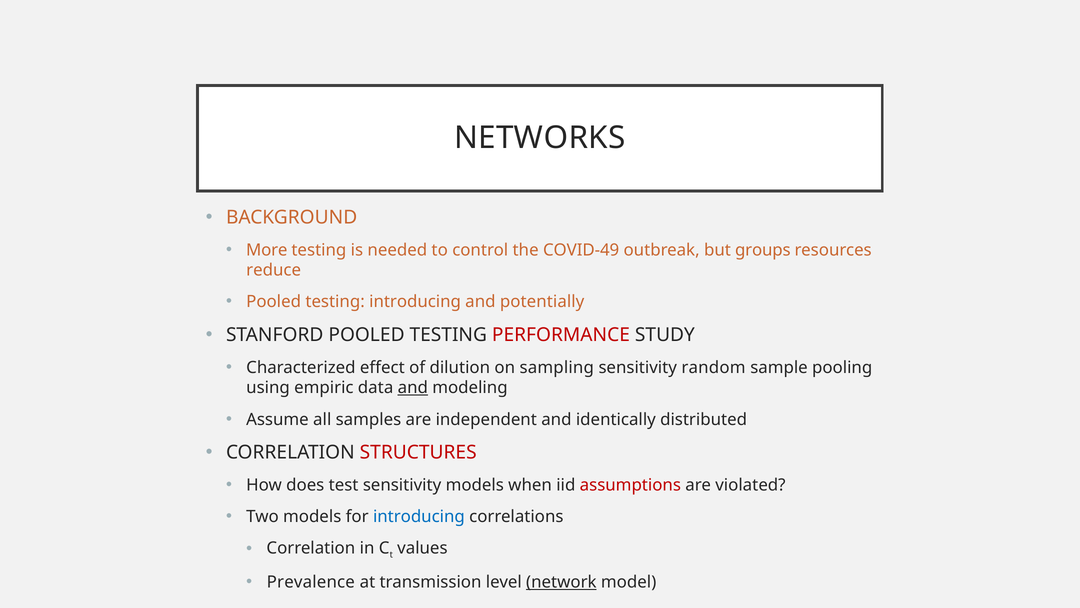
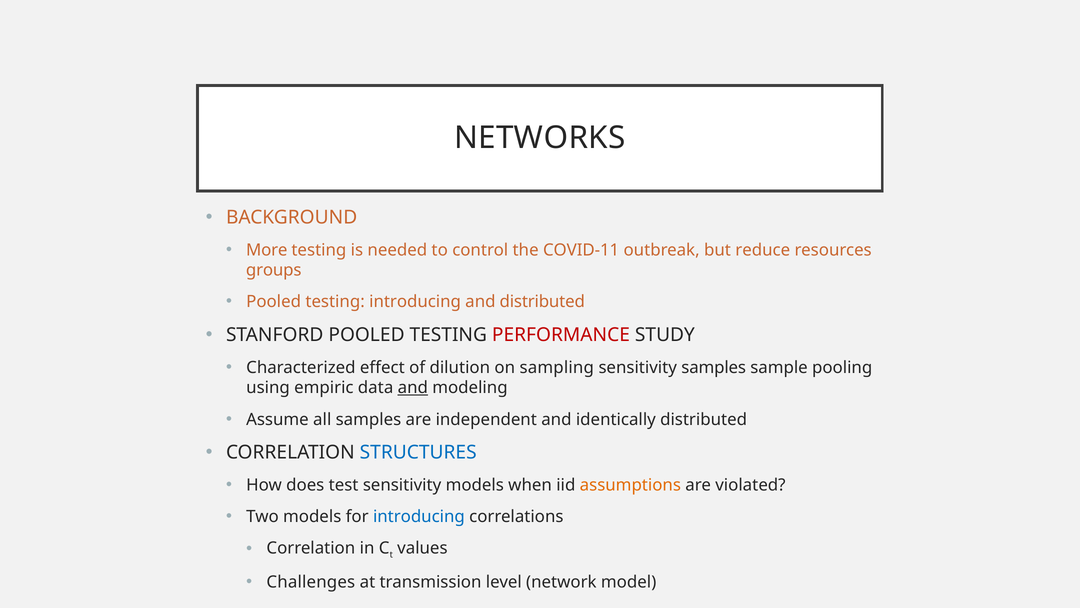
COVID-49: COVID-49 -> COVID-11
groups: groups -> reduce
reduce: reduce -> groups
and potentially: potentially -> distributed
sensitivity random: random -> samples
STRUCTURES colour: red -> blue
assumptions colour: red -> orange
Prevalence: Prevalence -> Challenges
network underline: present -> none
